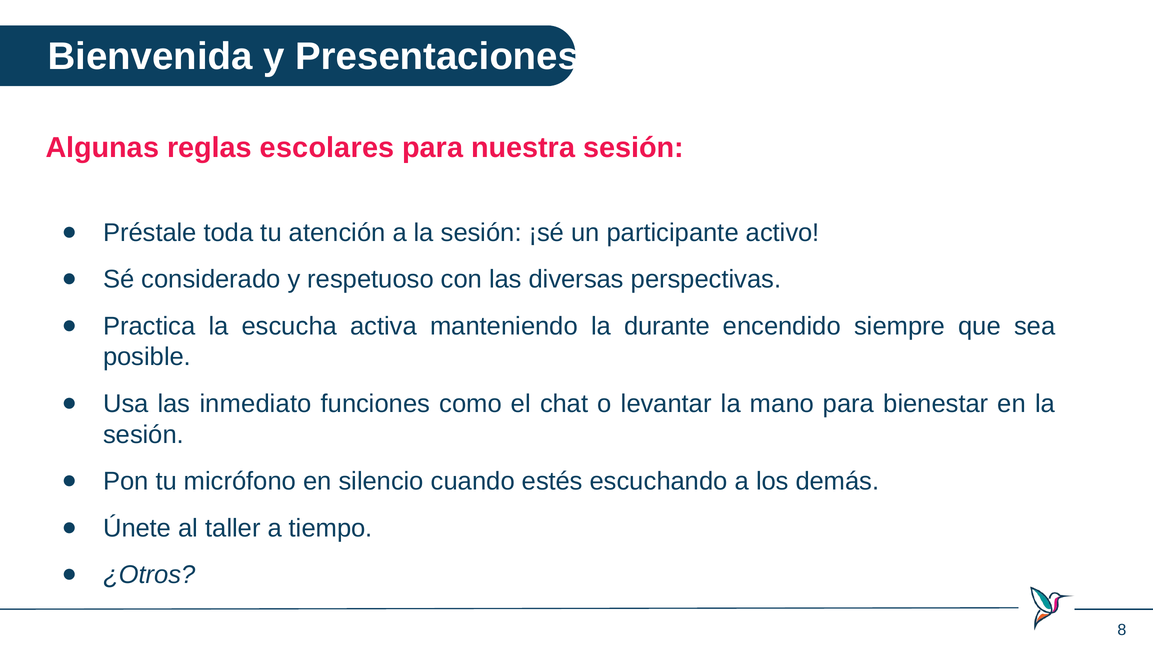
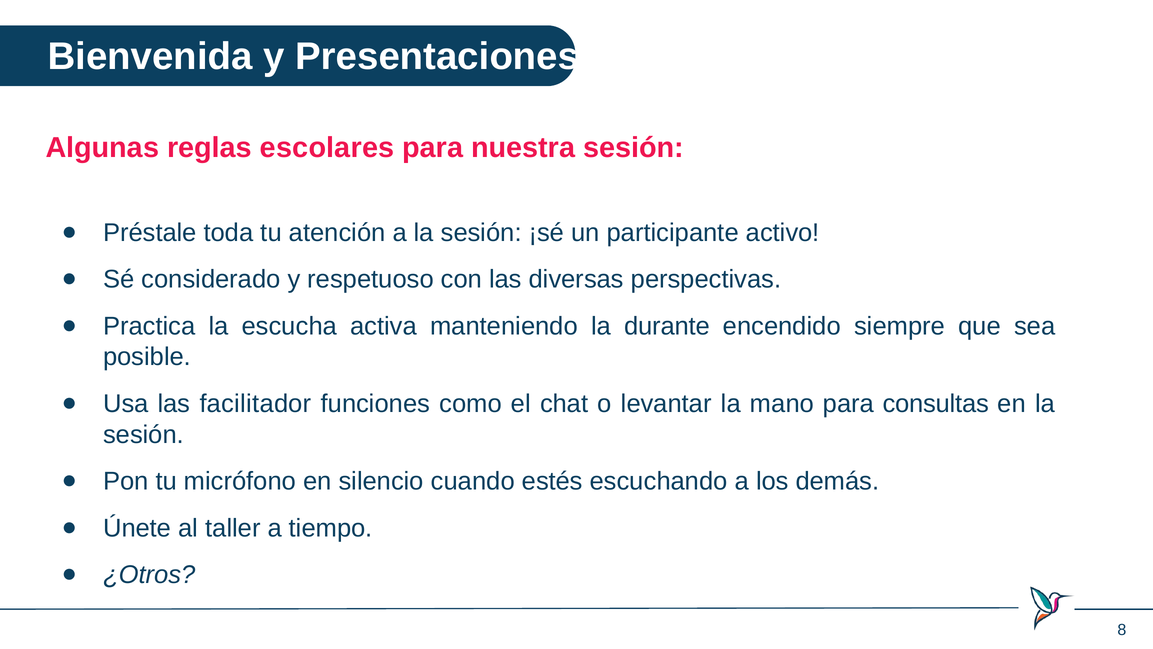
inmediato: inmediato -> facilitador
bienestar: bienestar -> consultas
